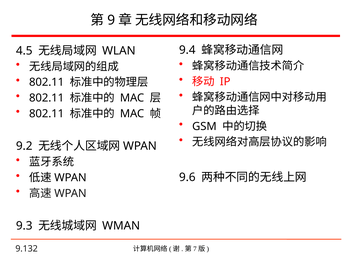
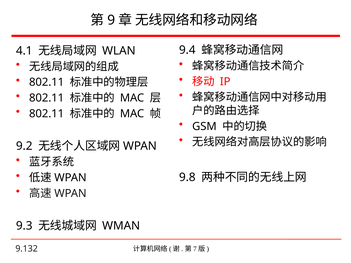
4.5: 4.5 -> 4.1
9.6: 9.6 -> 9.8
